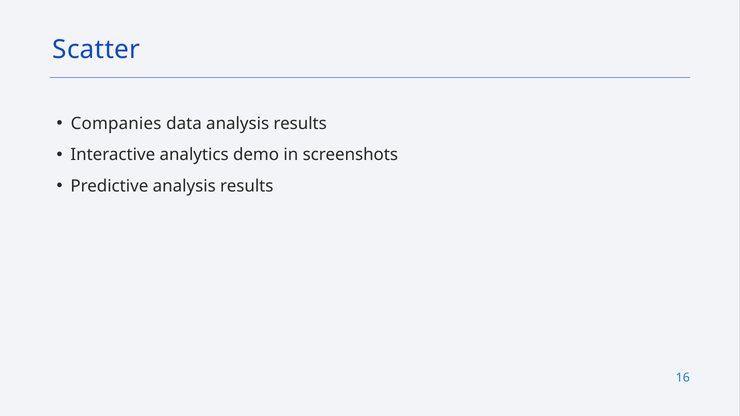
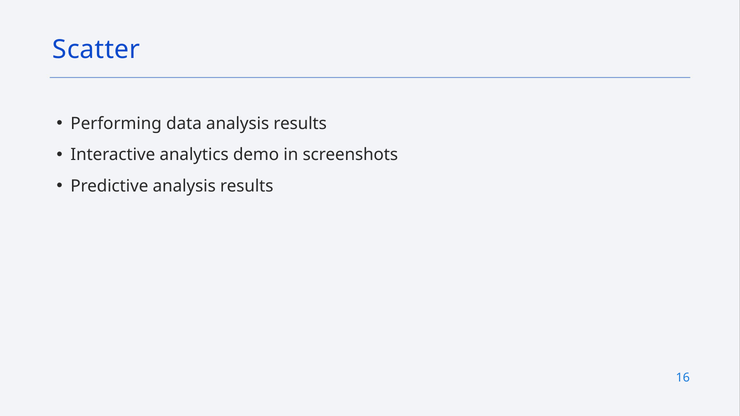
Companies: Companies -> Performing
